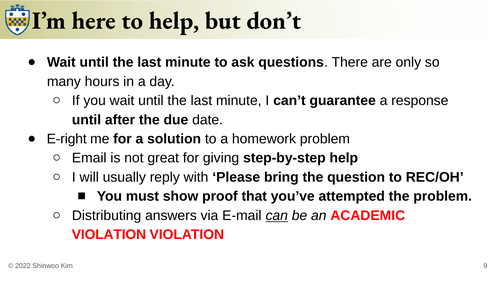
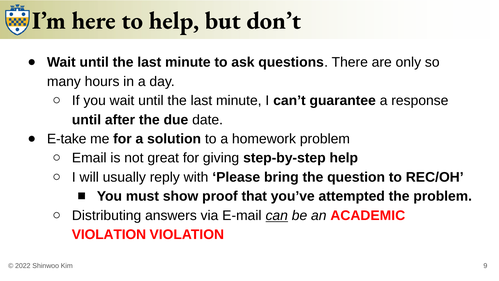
E-right: E-right -> E-take
